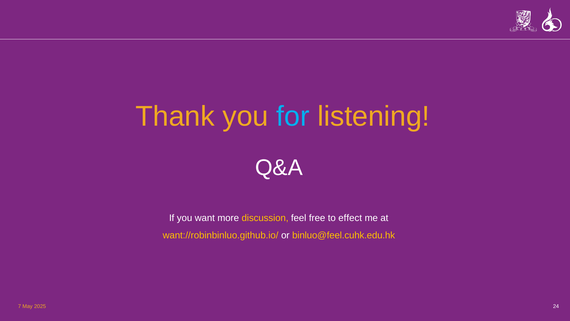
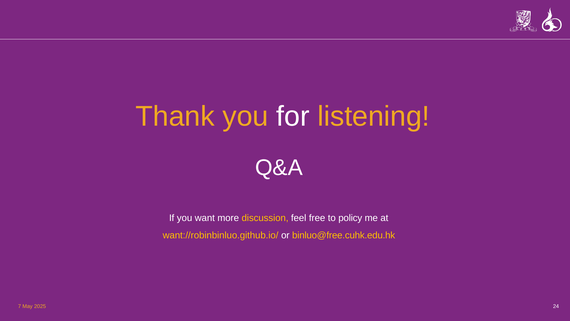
for colour: light blue -> white
effect: effect -> policy
binluo@feel.cuhk.edu.hk: binluo@feel.cuhk.edu.hk -> binluo@free.cuhk.edu.hk
